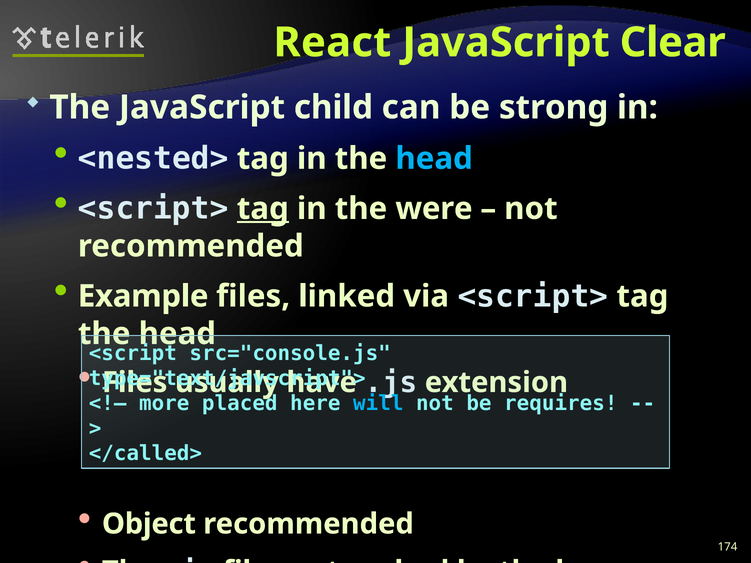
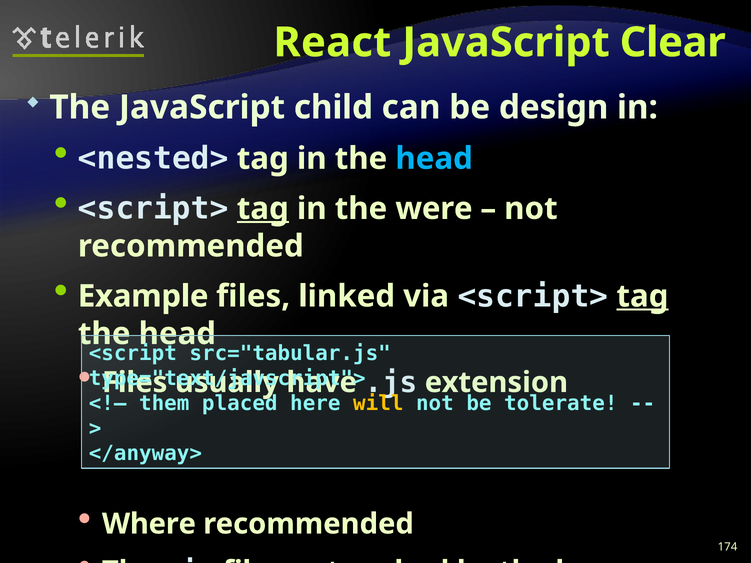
strong: strong -> design
tag at (642, 296) underline: none -> present
src="console.js: src="console.js -> src="tabular.js
more: more -> them
will colour: light blue -> yellow
requires: requires -> tolerate
</called>: </called> -> </anyway>
Object: Object -> Where
